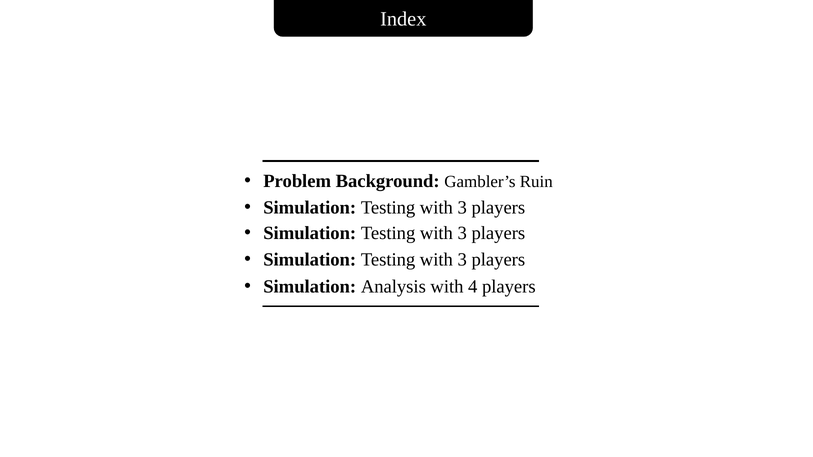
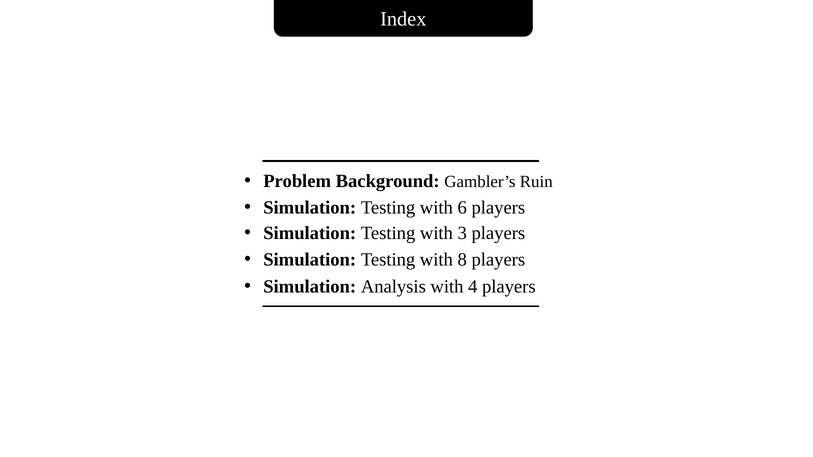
3 at (462, 208): 3 -> 6
3 at (462, 260): 3 -> 8
